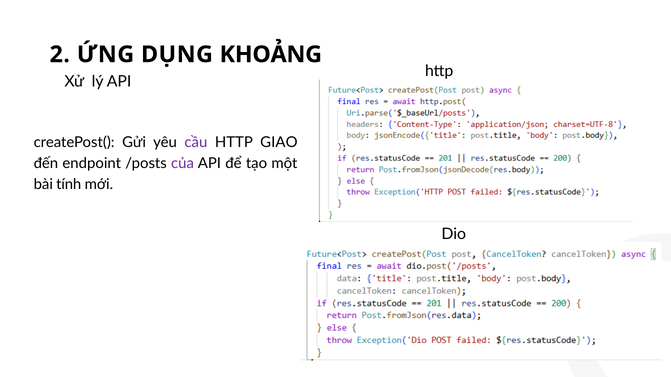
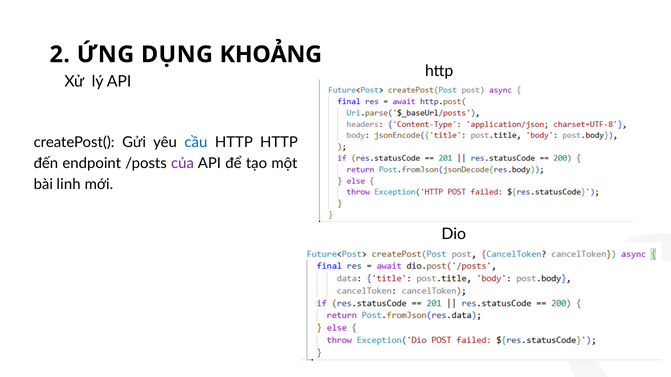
cầu colour: purple -> blue
HTTP GIAO: GIAO -> HTTP
tính: tính -> linh
